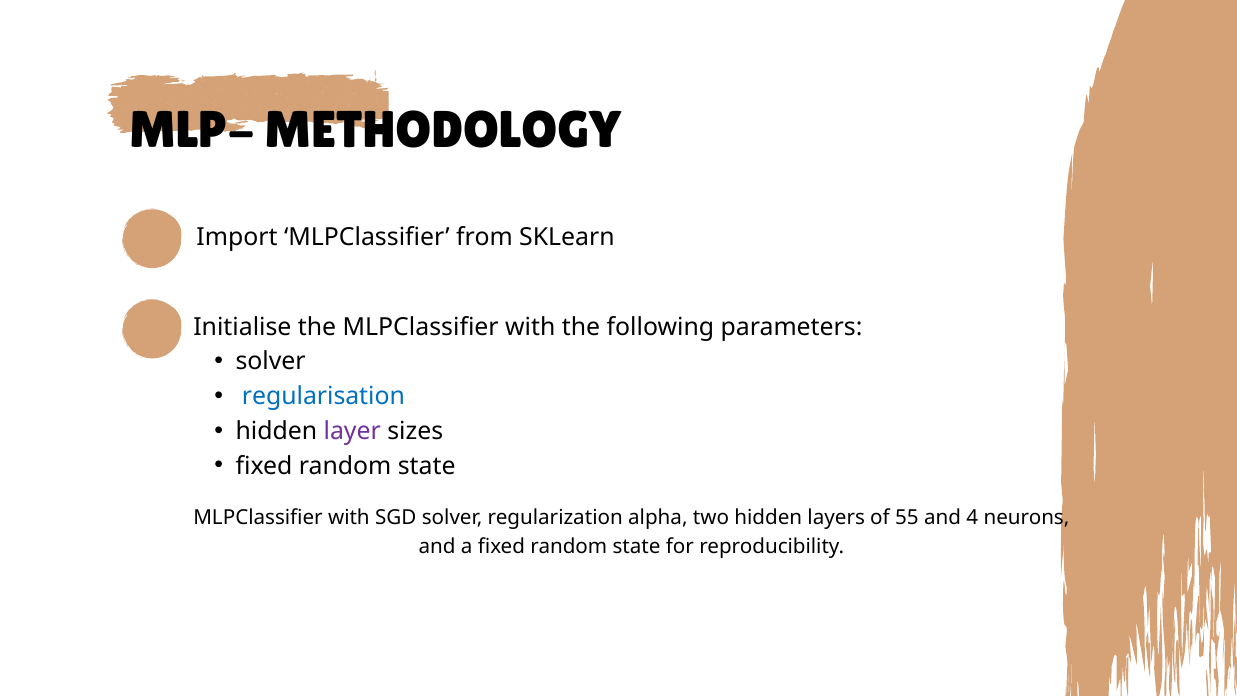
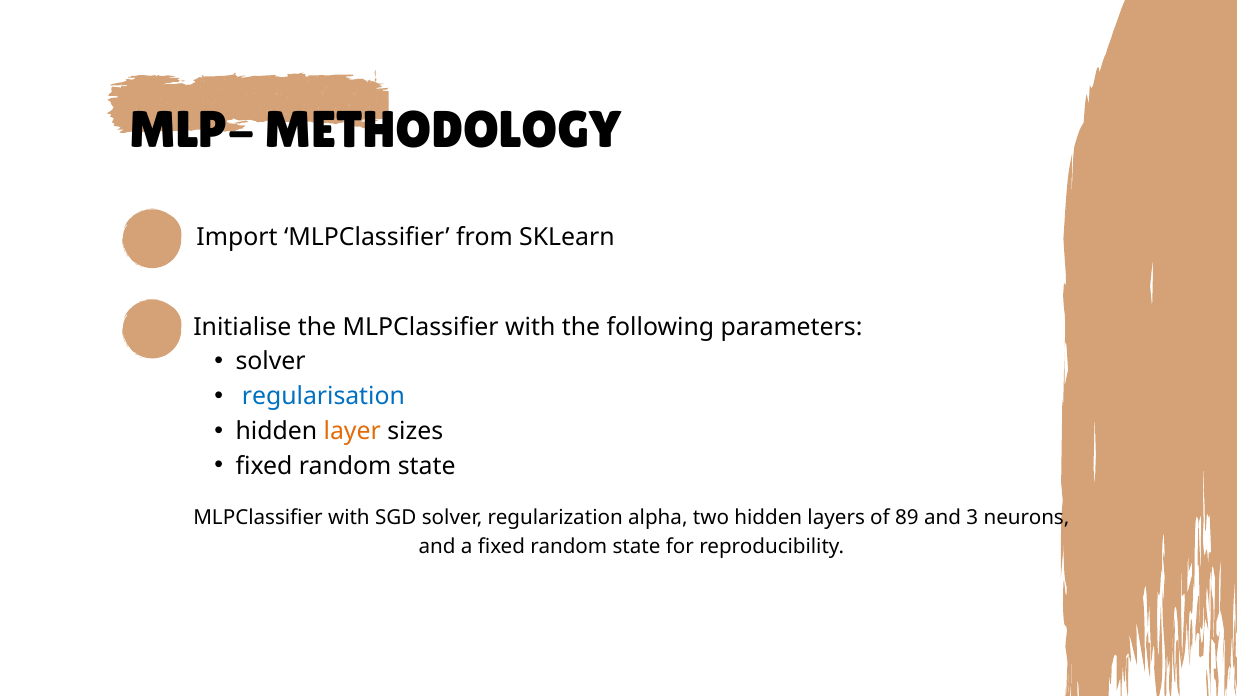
layer colour: purple -> orange
55: 55 -> 89
4: 4 -> 3
